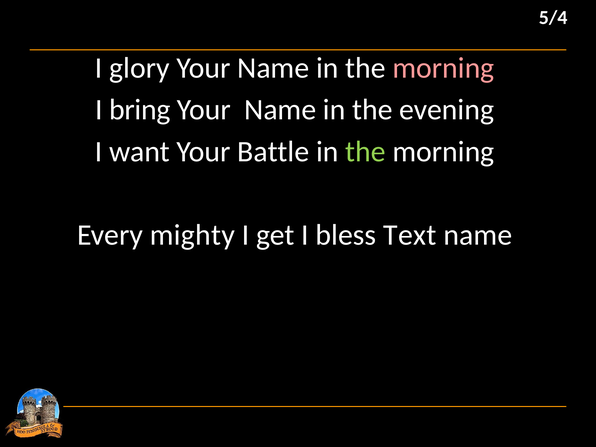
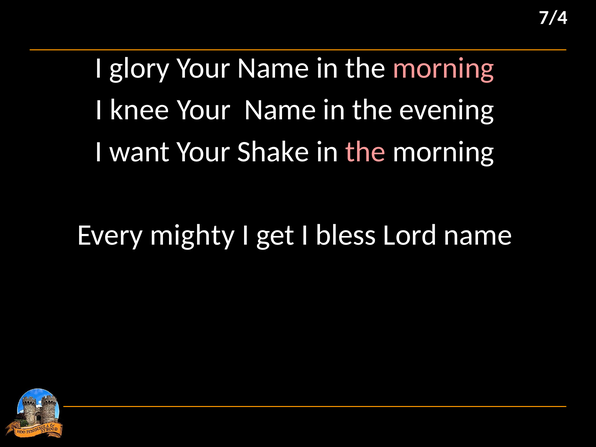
5/4: 5/4 -> 7/4
bring: bring -> knee
Battle: Battle -> Shake
the at (365, 152) colour: light green -> pink
Text: Text -> Lord
